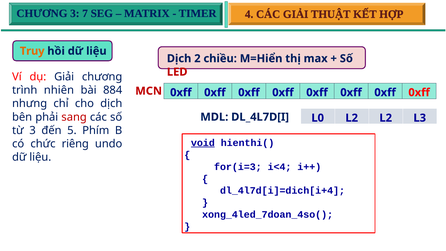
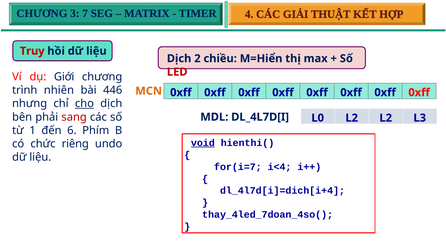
Truy colour: orange -> red
Giải at (64, 77): Giải -> Giới
884: 884 -> 446
MCN colour: red -> orange
cho underline: none -> present
từ 3: 3 -> 1
5: 5 -> 6
for(i=3: for(i=3 -> for(i=7
xong_4led_7doan_4so(: xong_4led_7doan_4so( -> thay_4led_7doan_4so(
